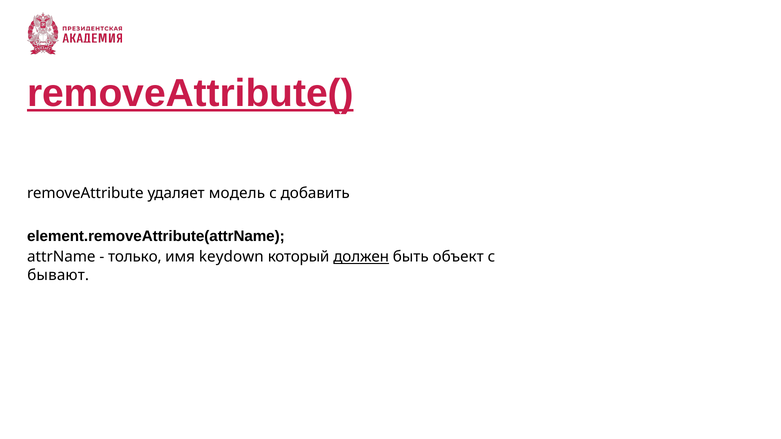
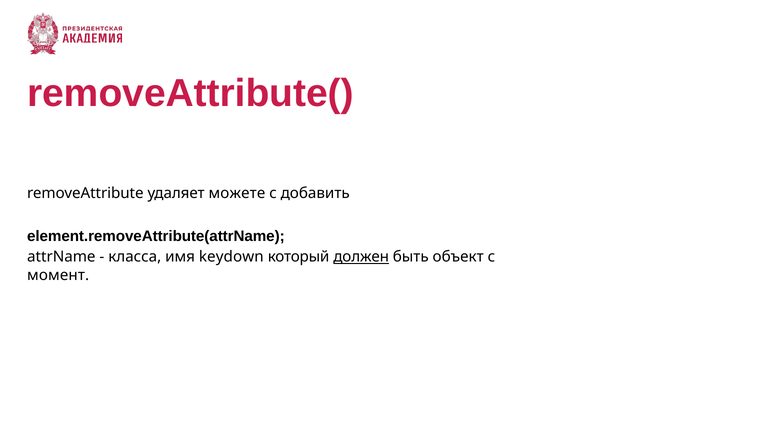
removeAttribute( underline: present -> none
модель: модель -> можете
только: только -> класса
бывают: бывают -> момент
